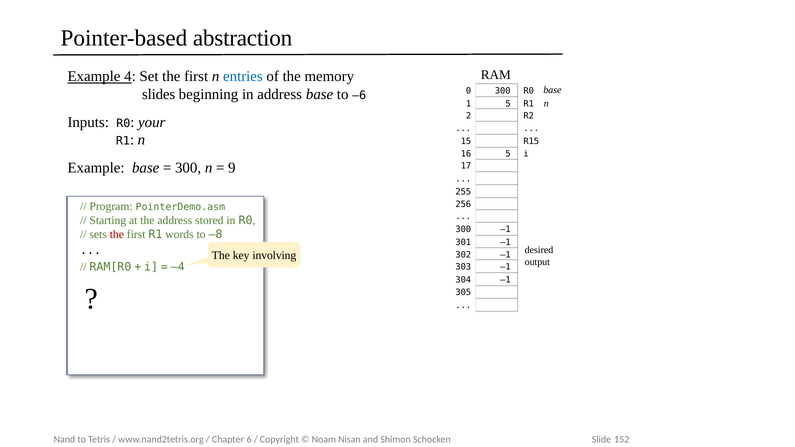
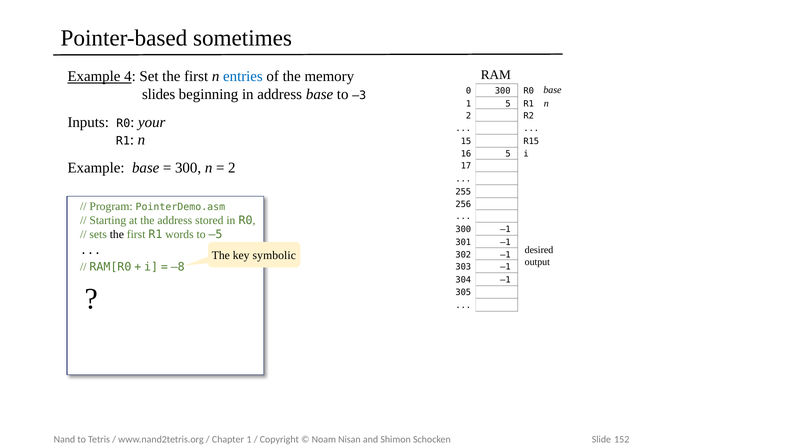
abstraction: abstraction -> sometimes
–6: –6 -> –3
9 at (232, 168): 9 -> 2
the at (117, 234) colour: red -> black
–8: –8 -> –5
involving: involving -> symbolic
–4: –4 -> –8
6 at (249, 440): 6 -> 1
